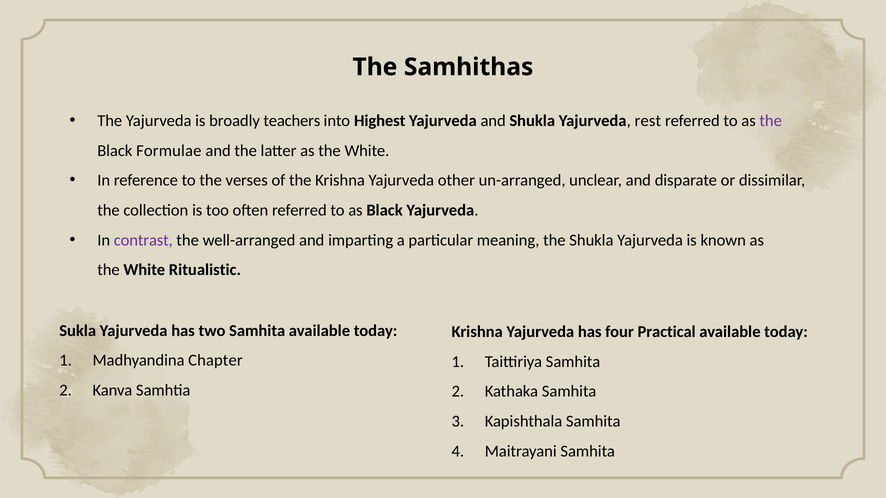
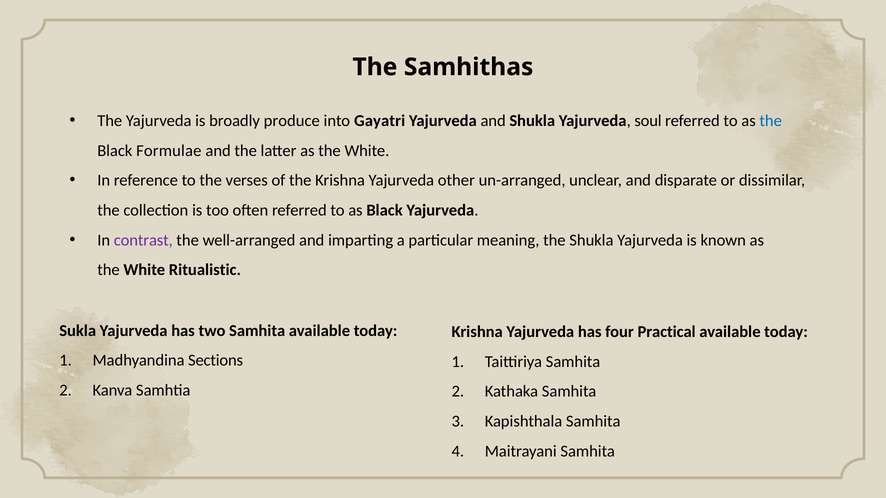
teachers: teachers -> produce
Highest: Highest -> Gayatri
rest: rest -> soul
the at (771, 121) colour: purple -> blue
Chapter: Chapter -> Sections
